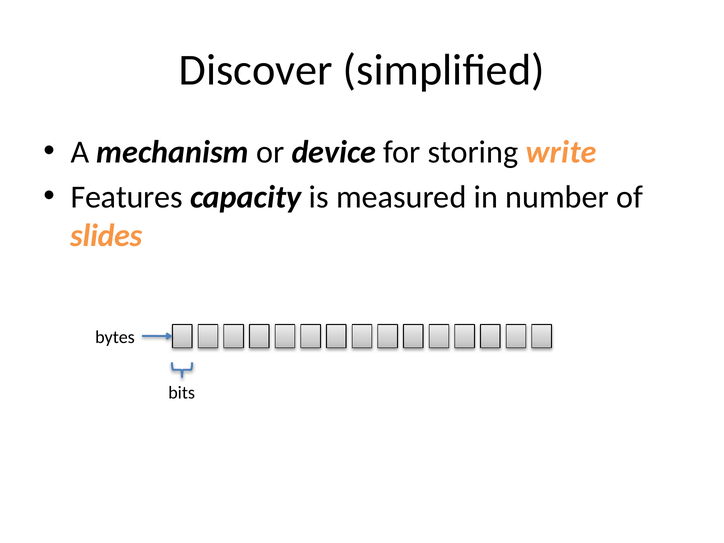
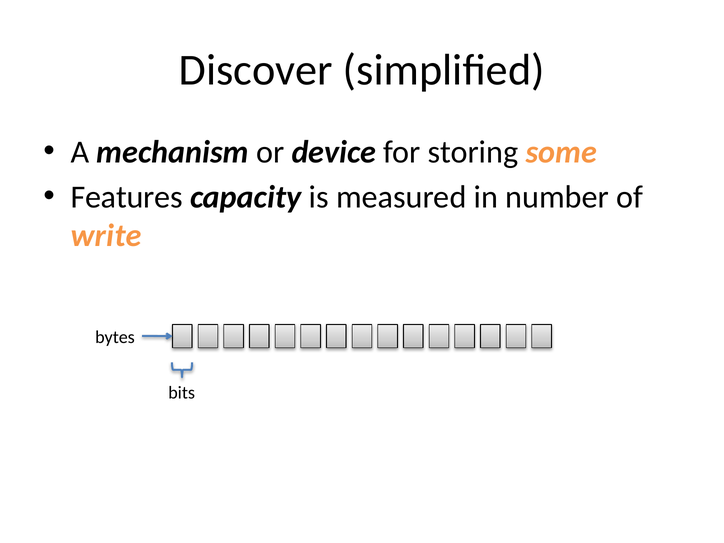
write: write -> some
slides: slides -> write
